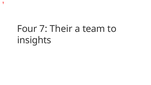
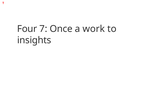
Their: Their -> Once
team: team -> work
